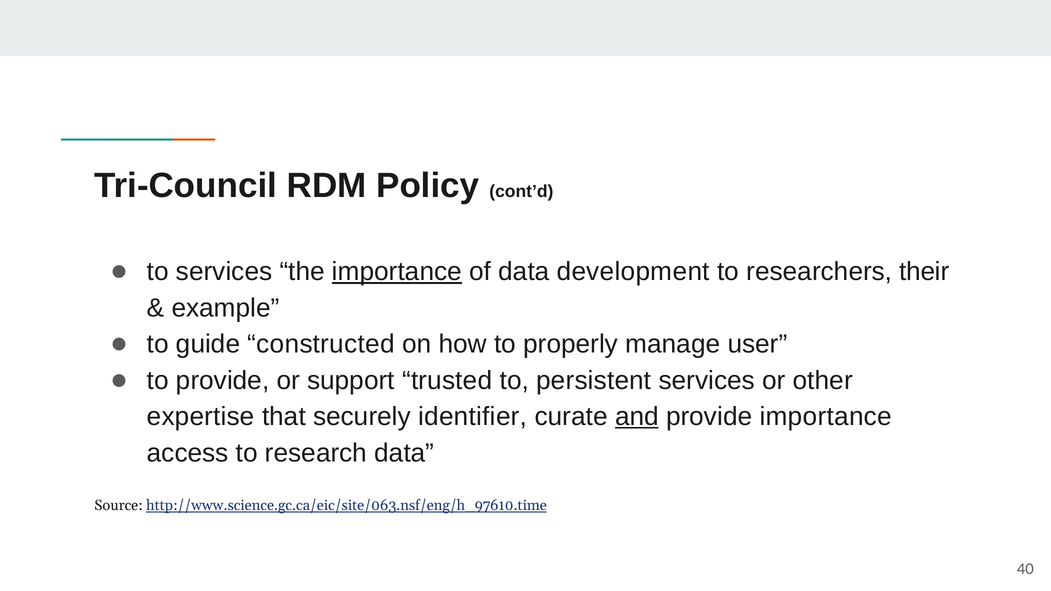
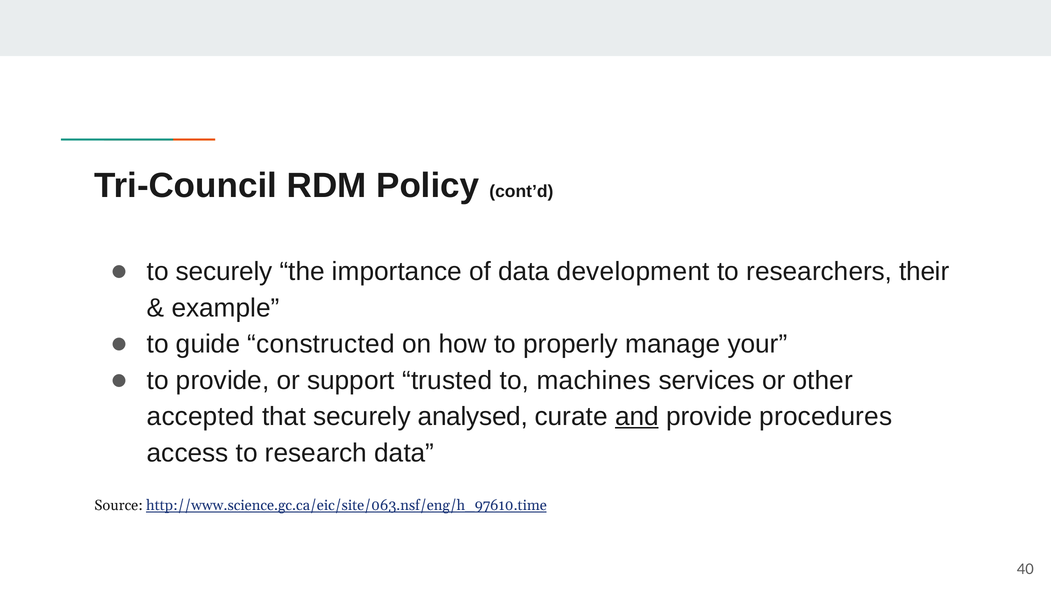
to services: services -> securely
importance at (397, 272) underline: present -> none
user: user -> your
persistent: persistent -> machines
expertise: expertise -> accepted
identifier: identifier -> analysed
provide importance: importance -> procedures
